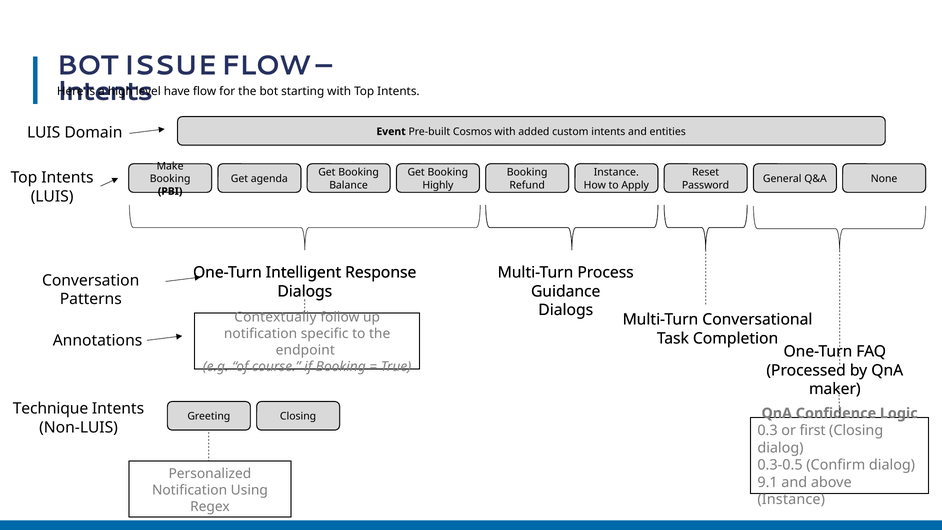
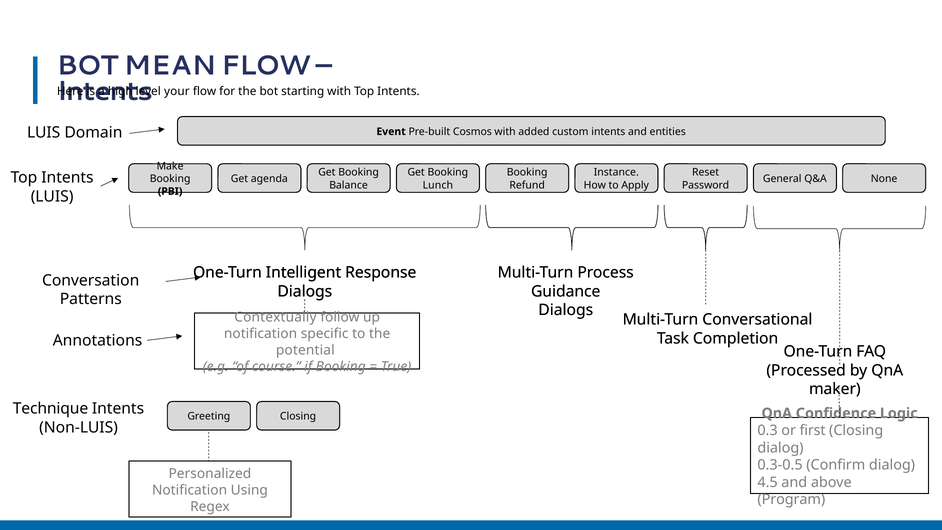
ISSUE: ISSUE -> MEAN
have: have -> your
Highly: Highly -> Lunch
endpoint: endpoint -> potential
9.1: 9.1 -> 4.5
Instance at (791, 499): Instance -> Program
